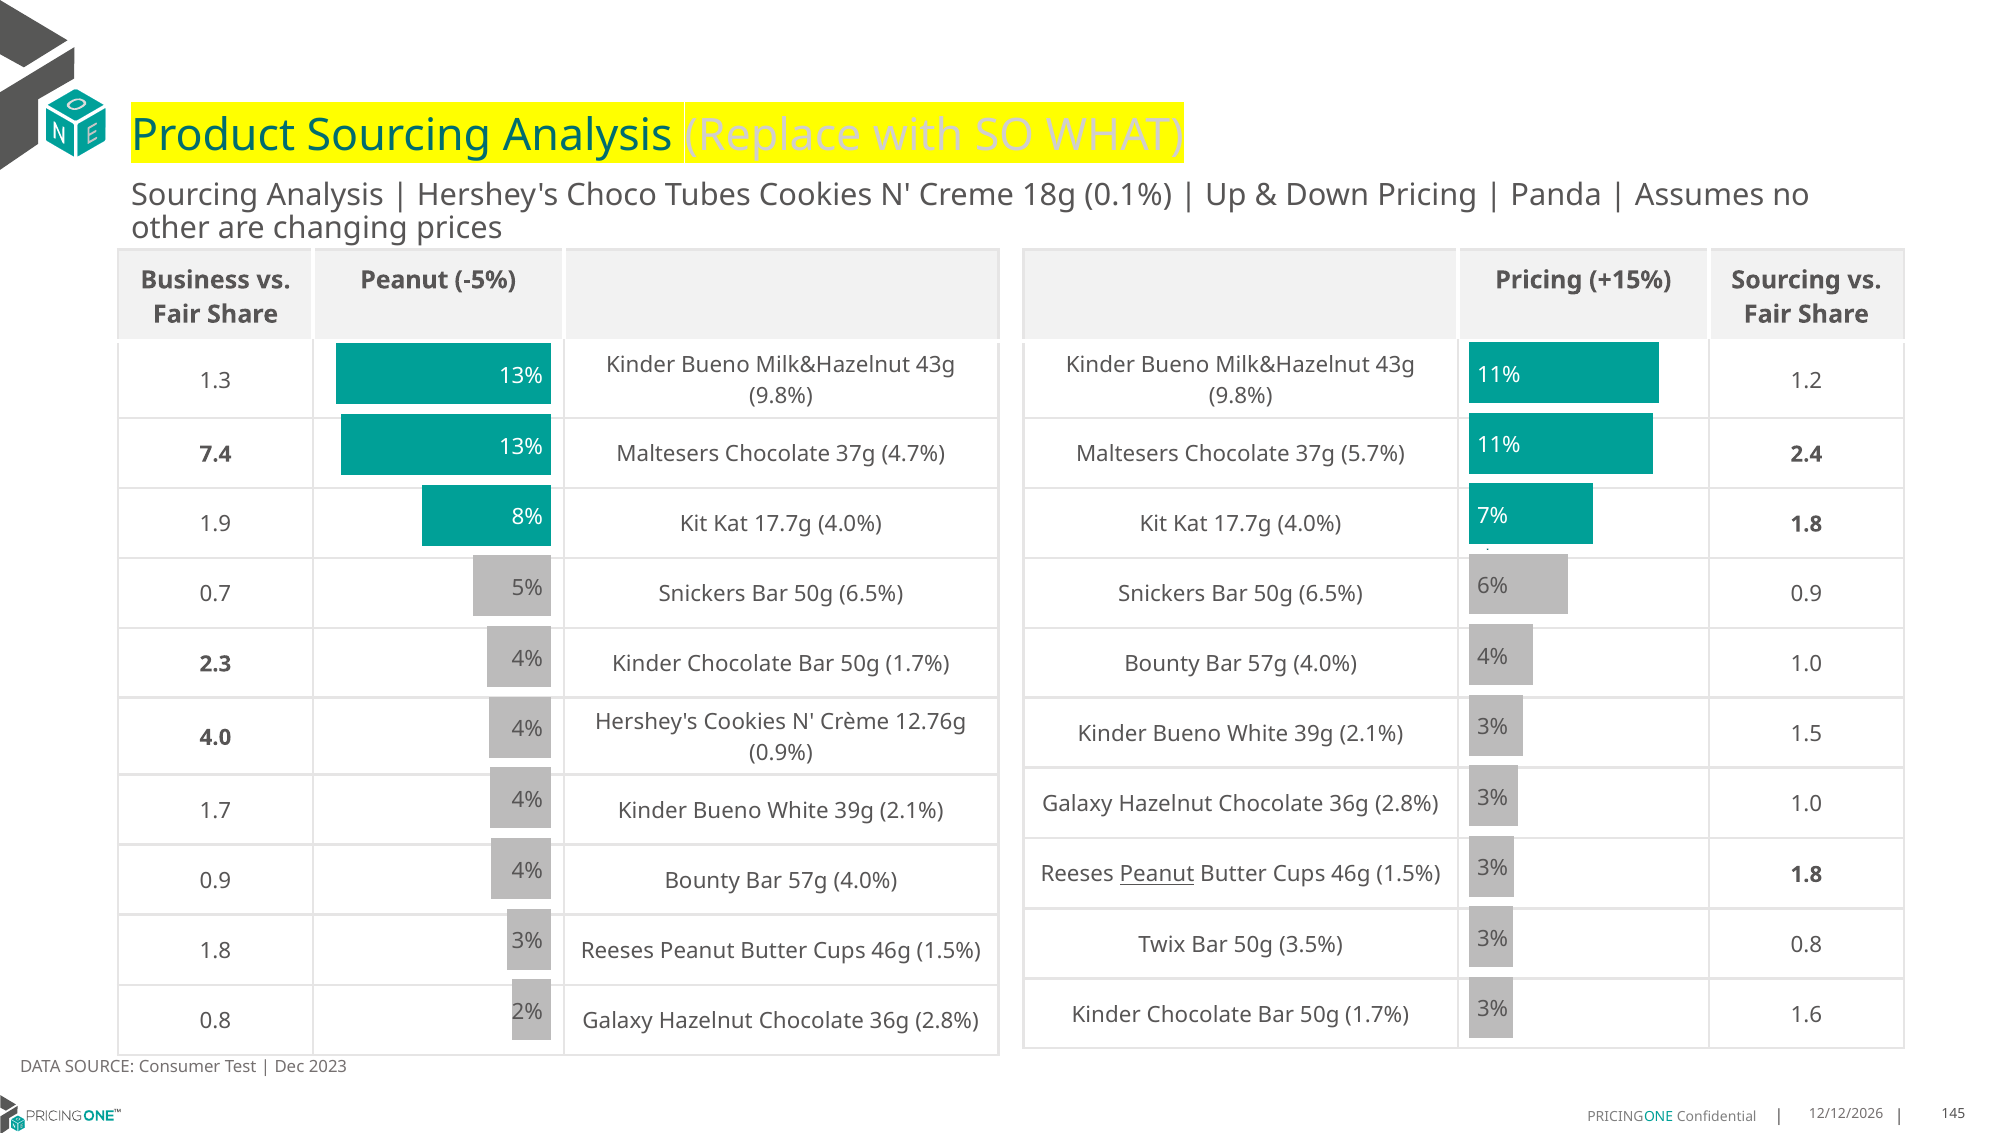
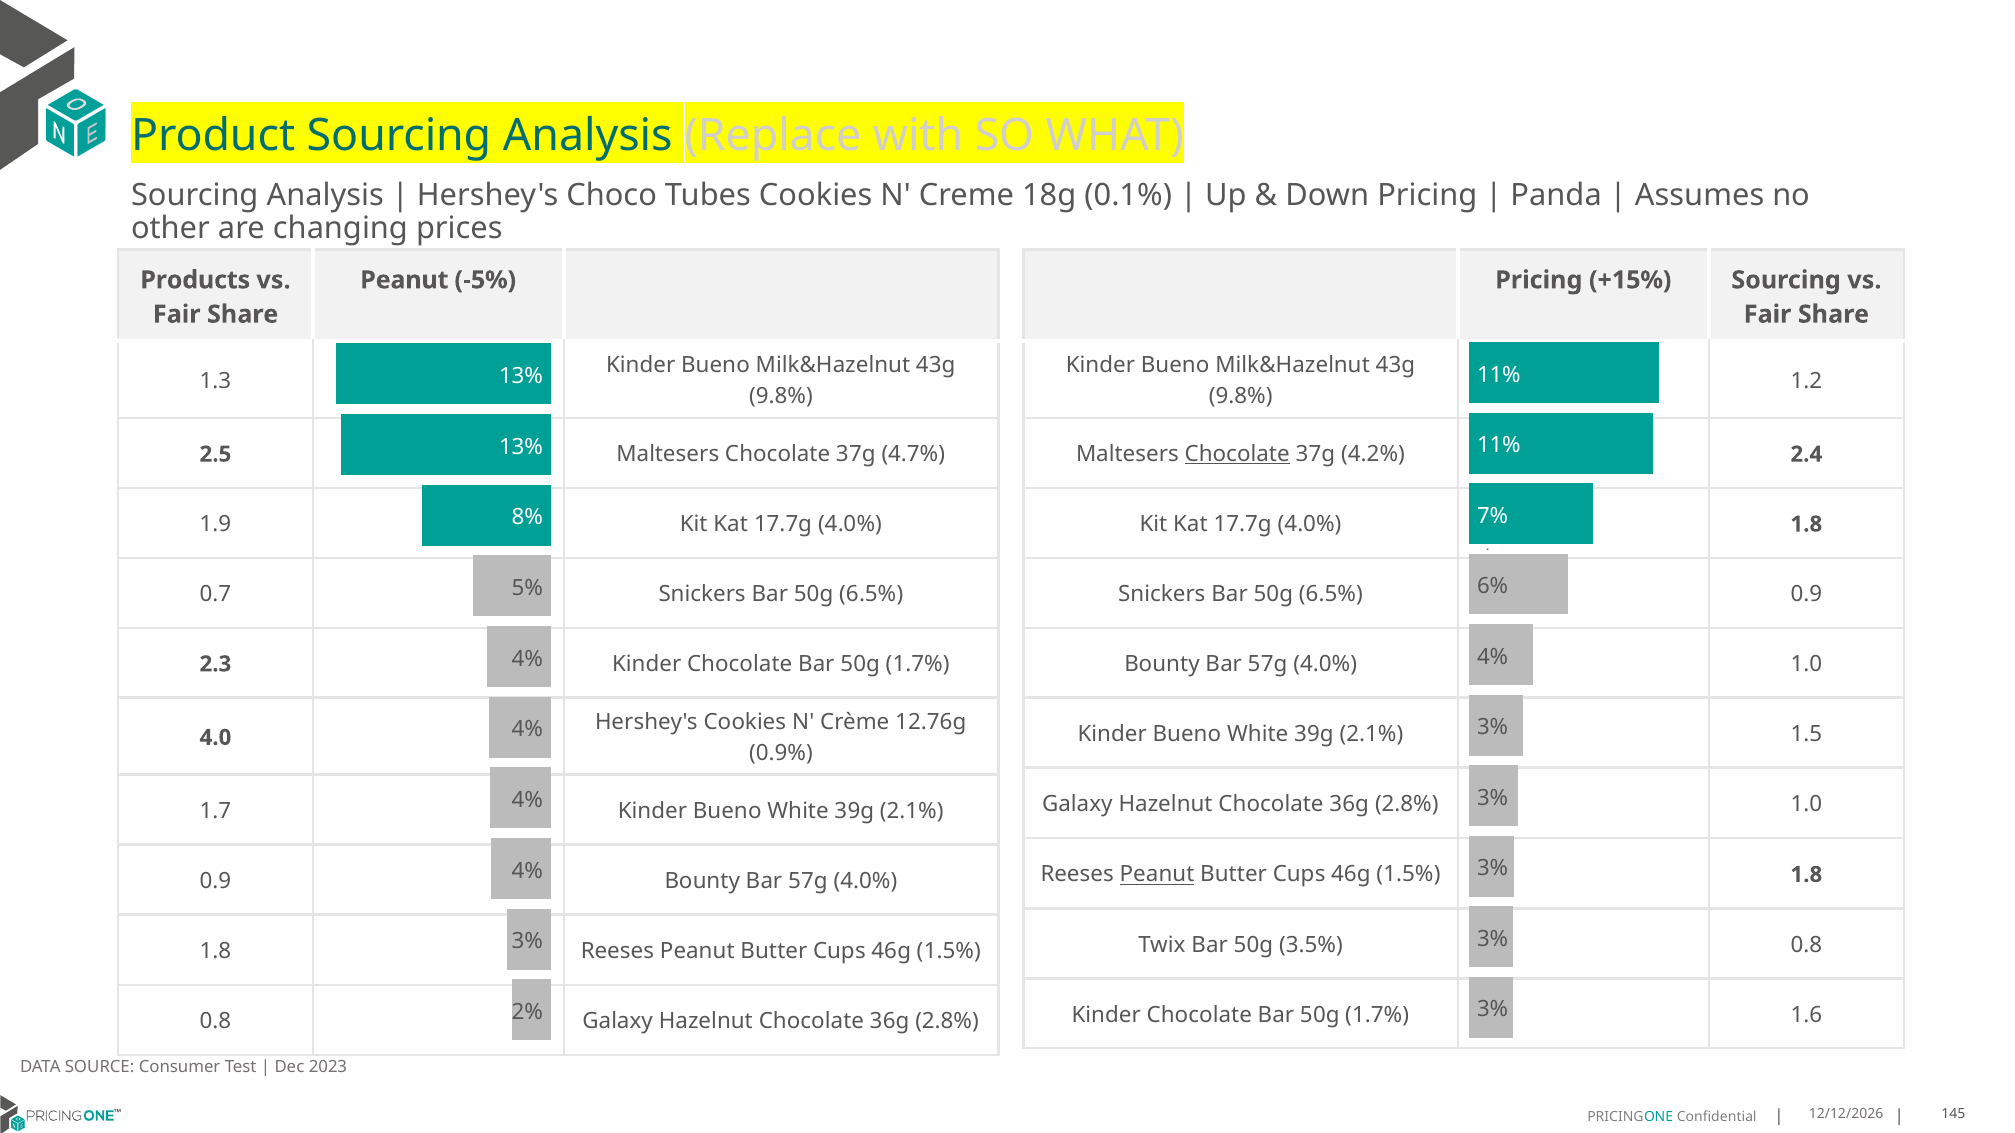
Business: Business -> Products
Chocolate at (1237, 454) underline: none -> present
5.7%: 5.7% -> 4.2%
7.4: 7.4 -> 2.5
